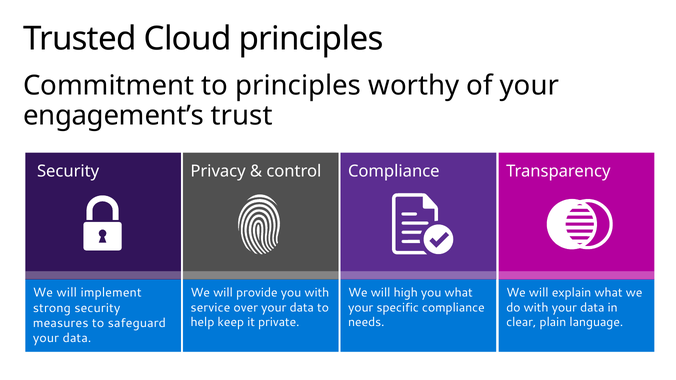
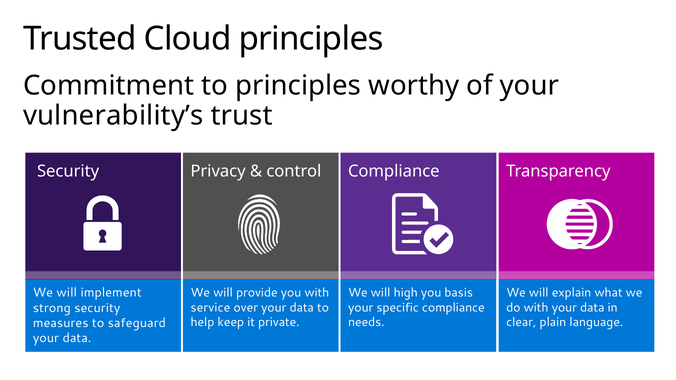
engagement’s: engagement’s -> vulnerability’s
you what: what -> basis
